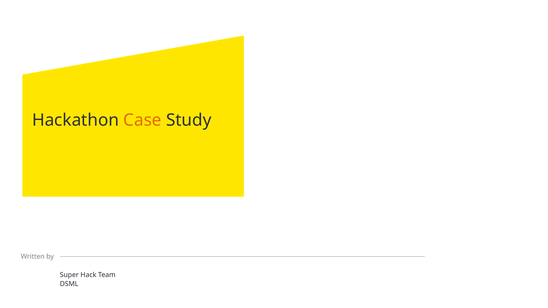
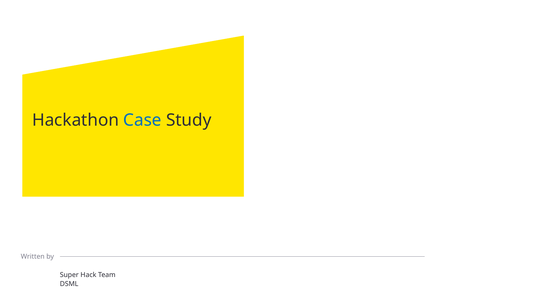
Case colour: orange -> blue
